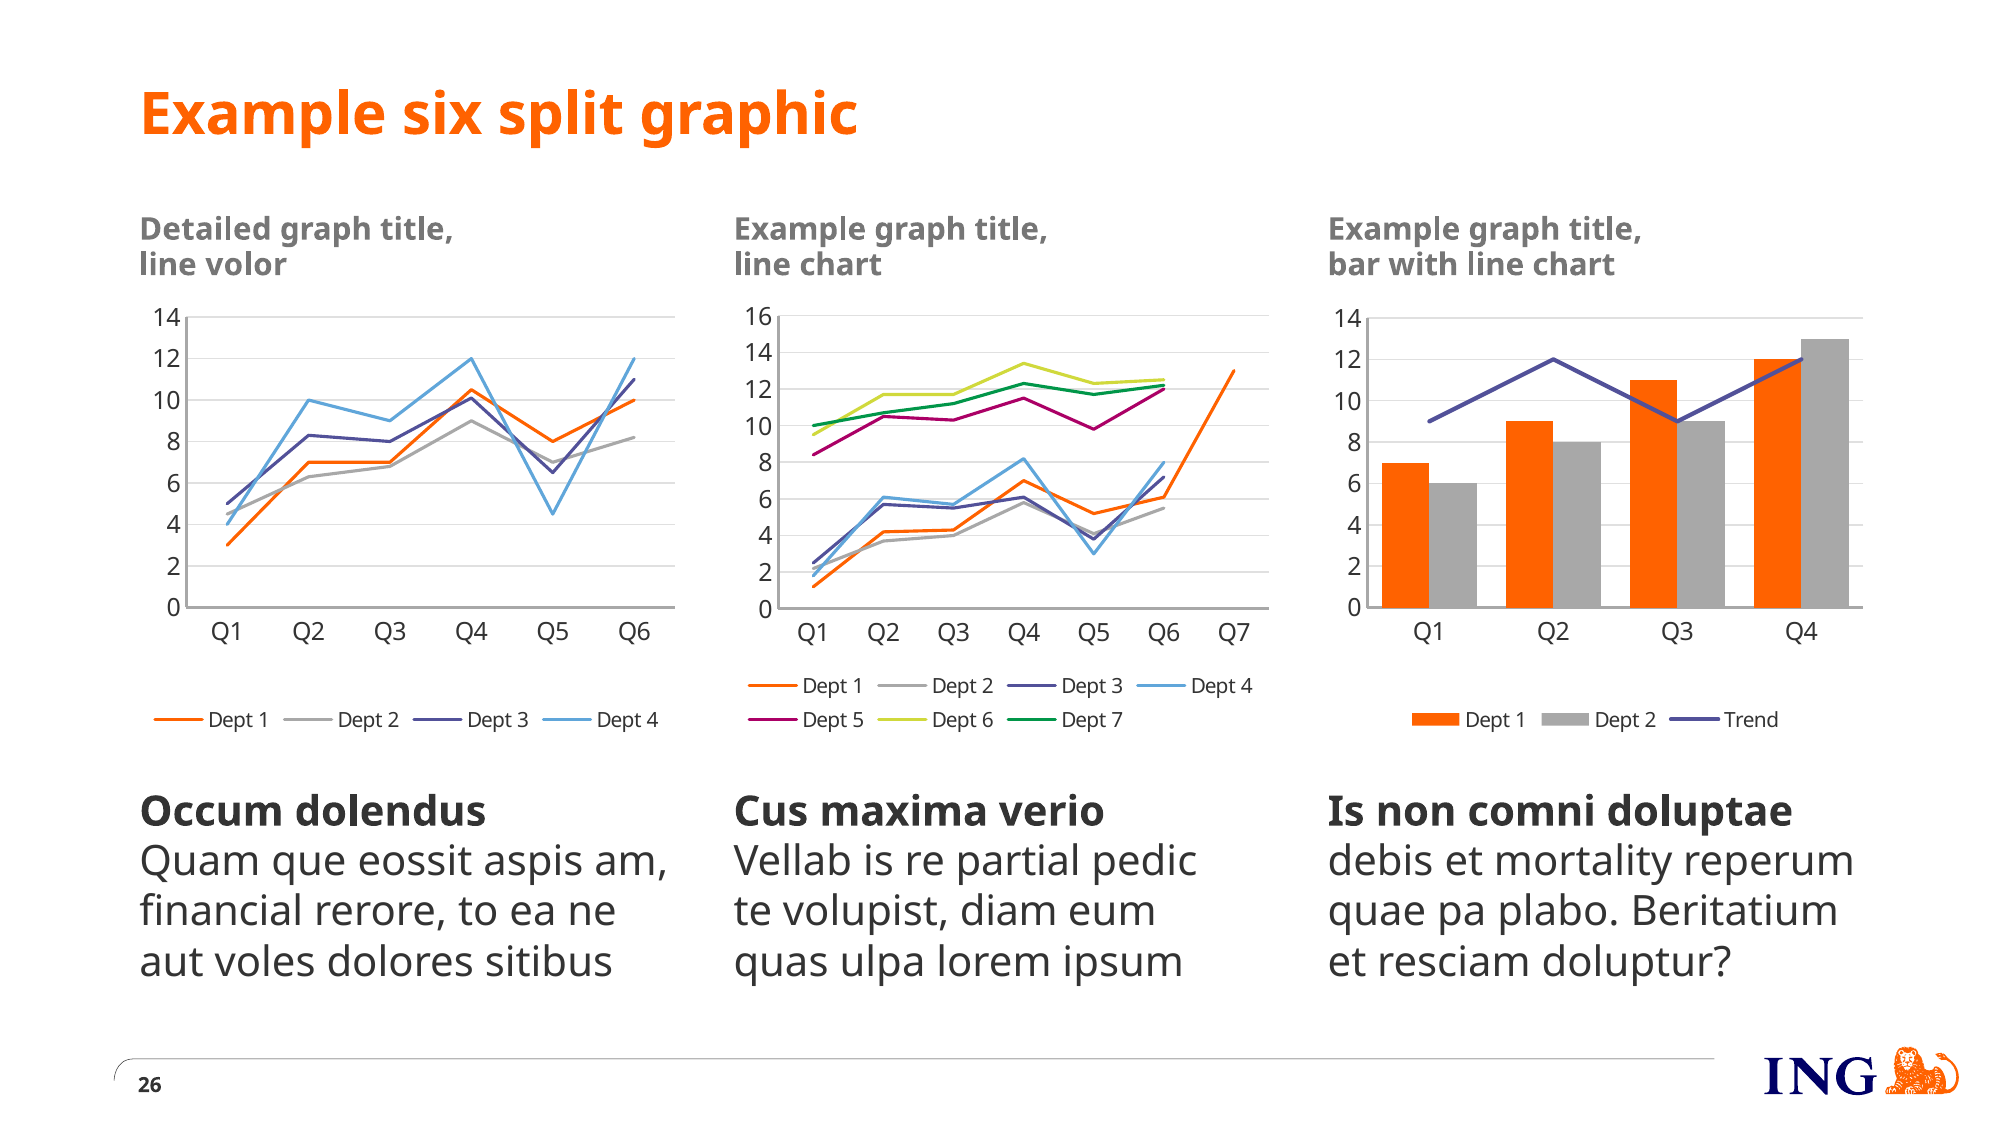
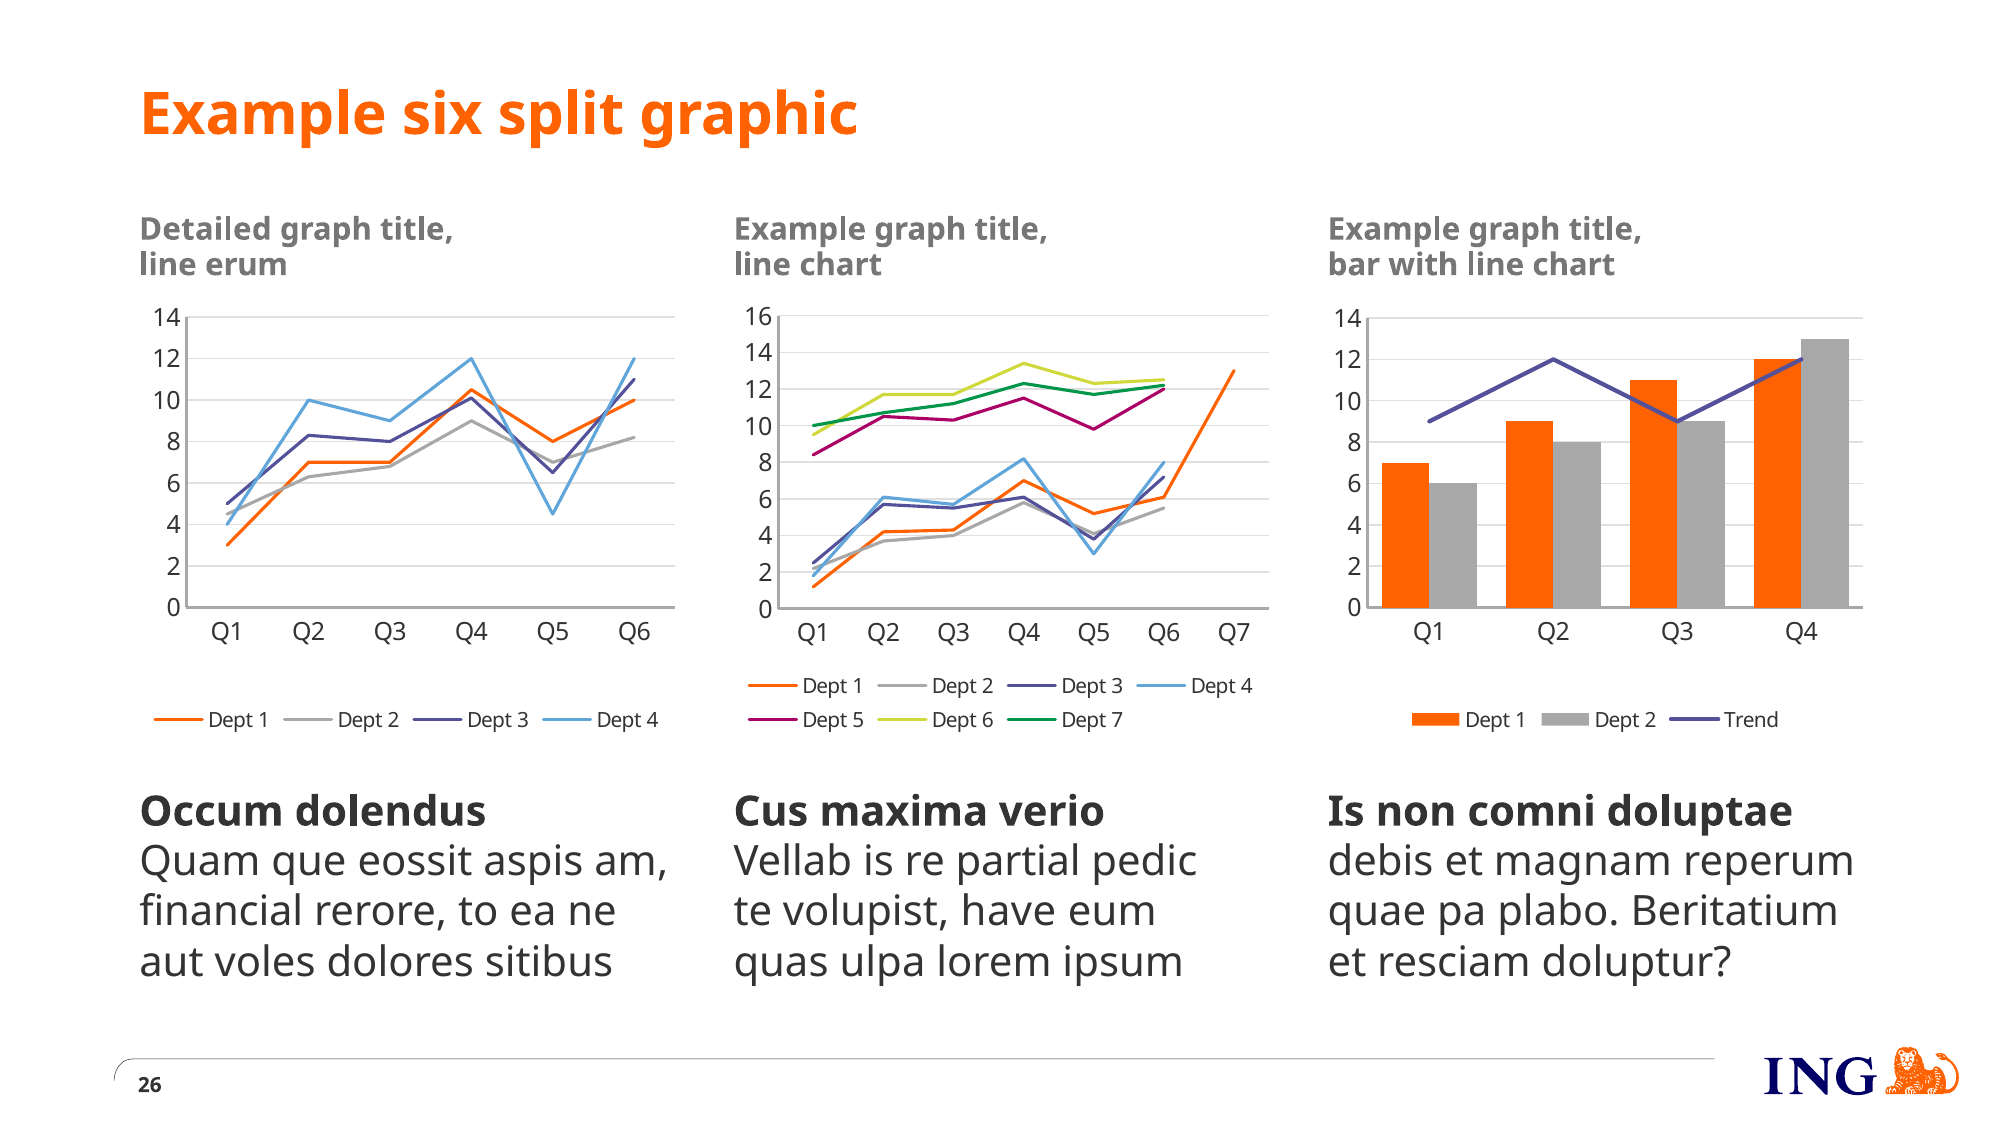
volor: volor -> erum
mortality: mortality -> magnam
diam: diam -> have
